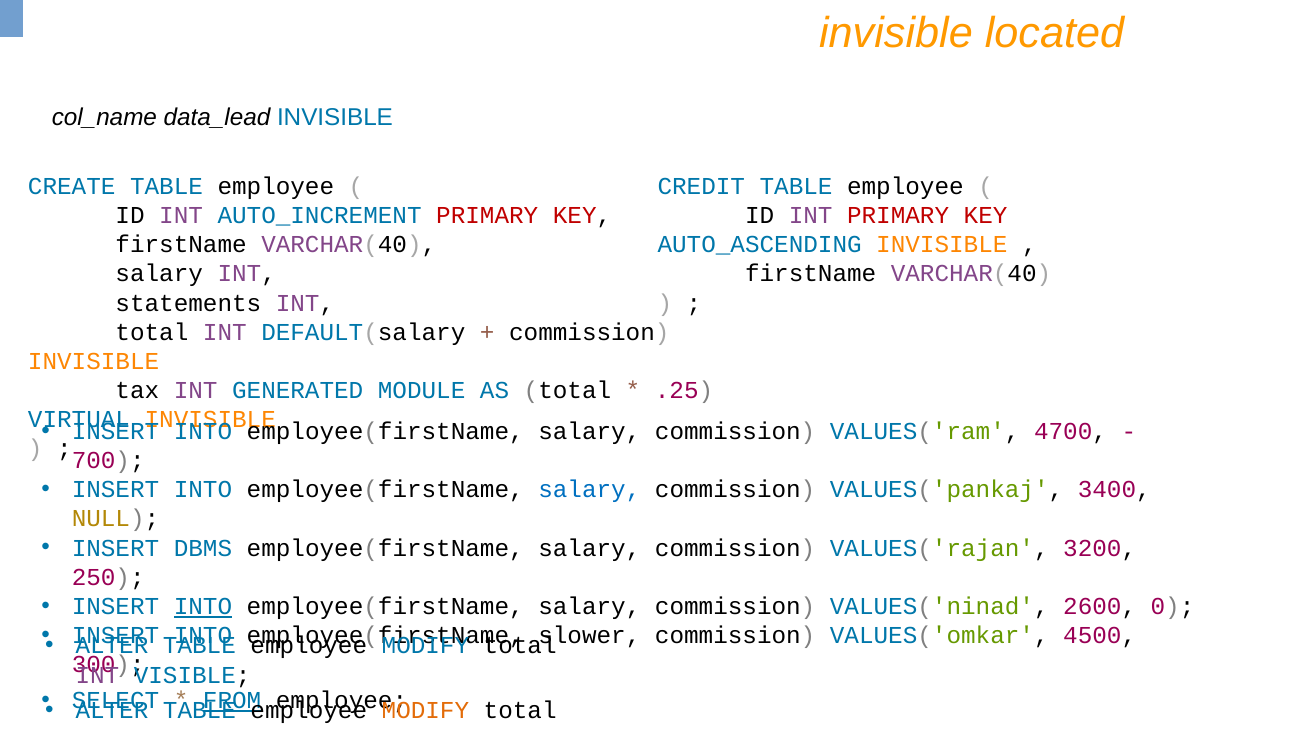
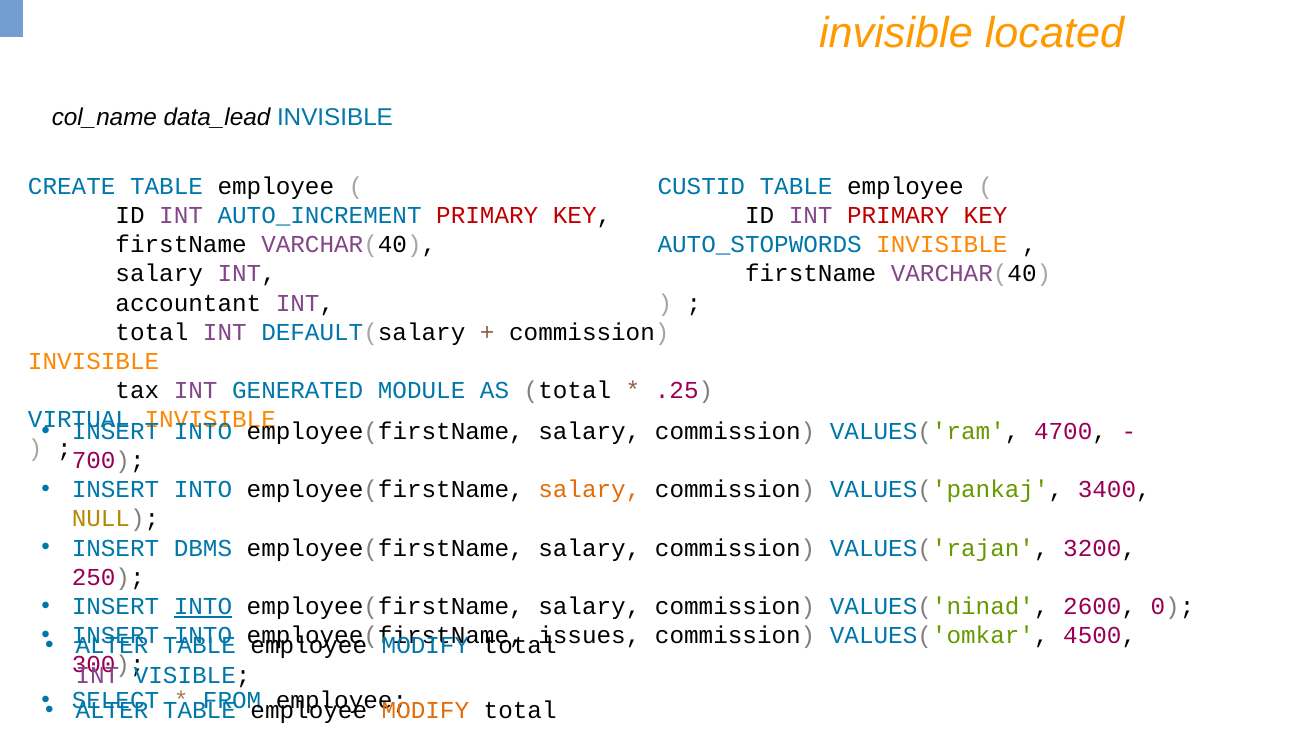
CREDIT: CREDIT -> CUSTID
AUTO_ASCENDING: AUTO_ASCENDING -> AUTO_STOPWORDS
statements: statements -> accountant
salary at (589, 490) colour: blue -> orange
slower: slower -> issues
FROM underline: present -> none
